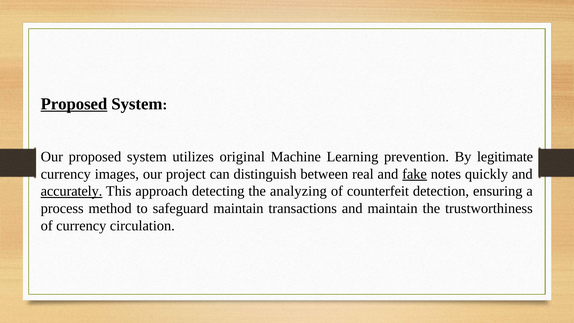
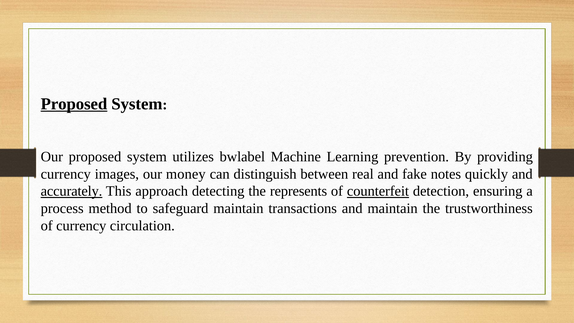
original: original -> bwlabel
legitimate: legitimate -> providing
project: project -> money
fake underline: present -> none
analyzing: analyzing -> represents
counterfeit underline: none -> present
